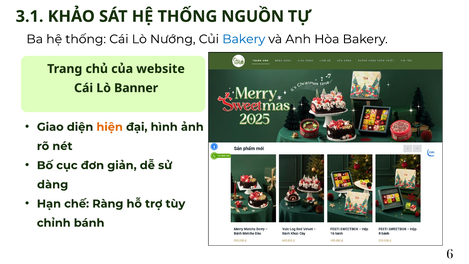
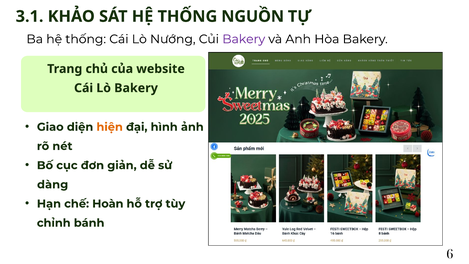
Bakery at (244, 39) colour: blue -> purple
Lò Banner: Banner -> Bakery
Ràng: Ràng -> Hoàn
